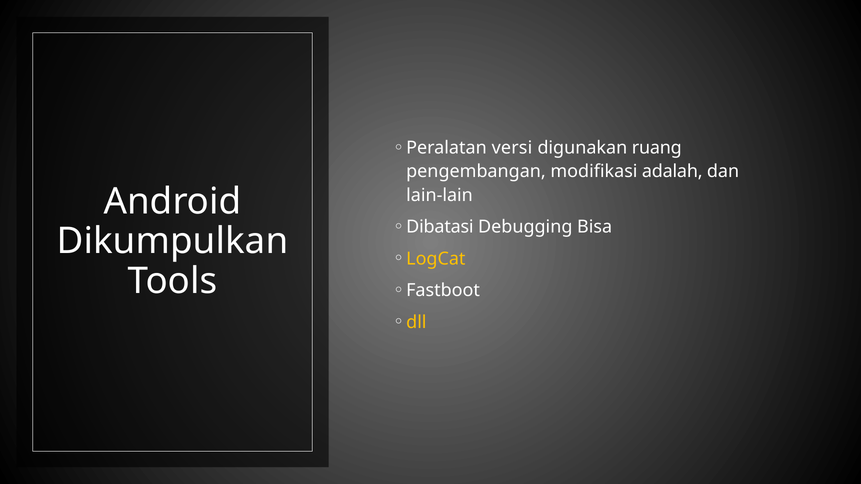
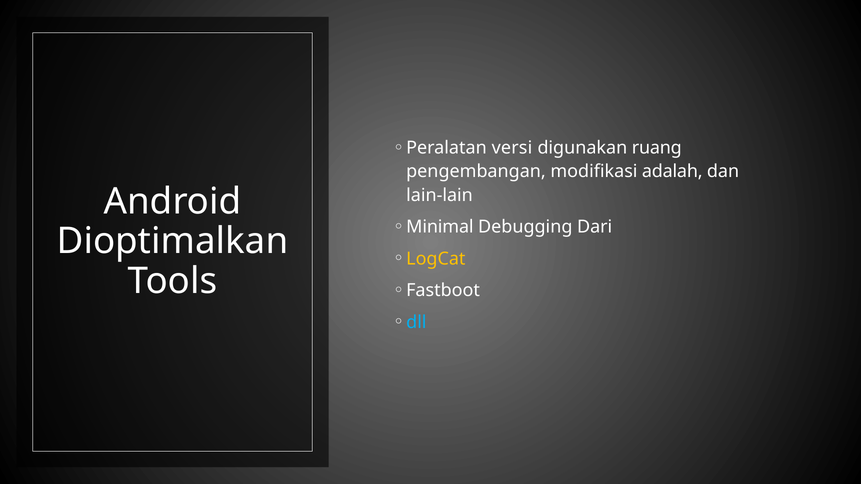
Dibatasi: Dibatasi -> Minimal
Bisa: Bisa -> Dari
Dikumpulkan: Dikumpulkan -> Dioptimalkan
dll colour: yellow -> light blue
